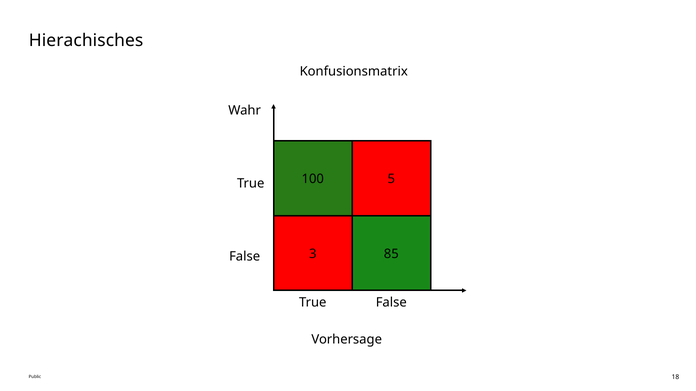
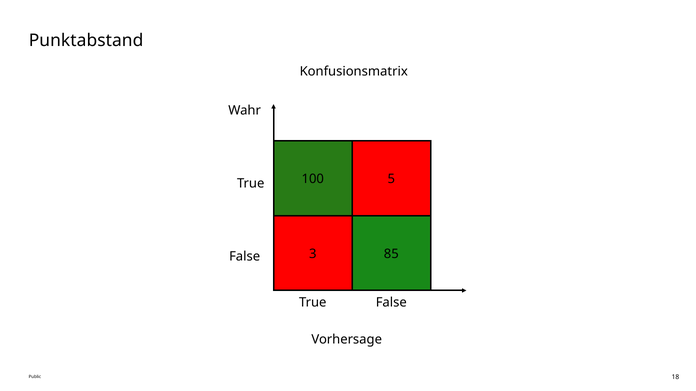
Hierachisches: Hierachisches -> Punktabstand
